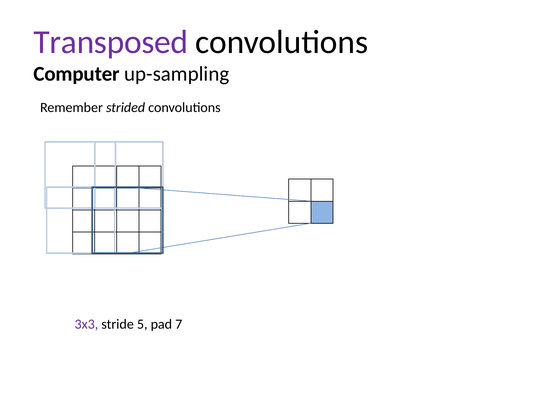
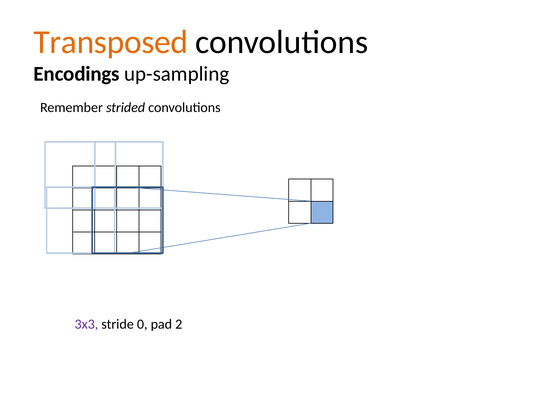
Transposed colour: purple -> orange
Computer: Computer -> Encodings
5: 5 -> 0
7: 7 -> 2
